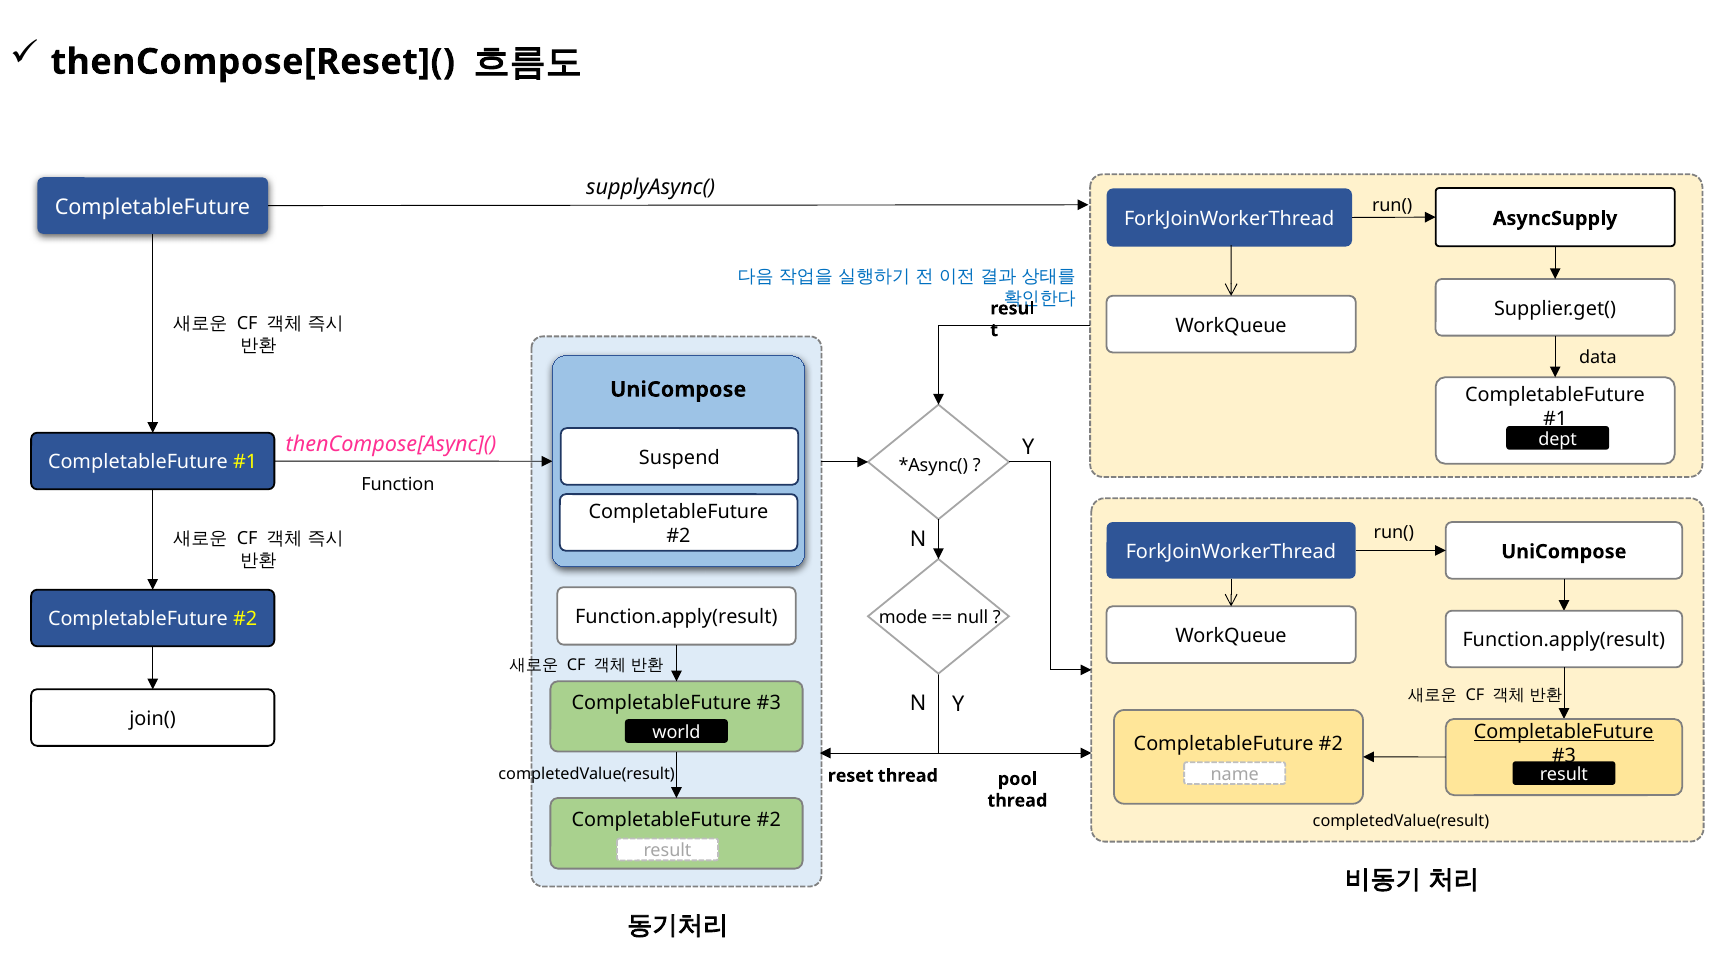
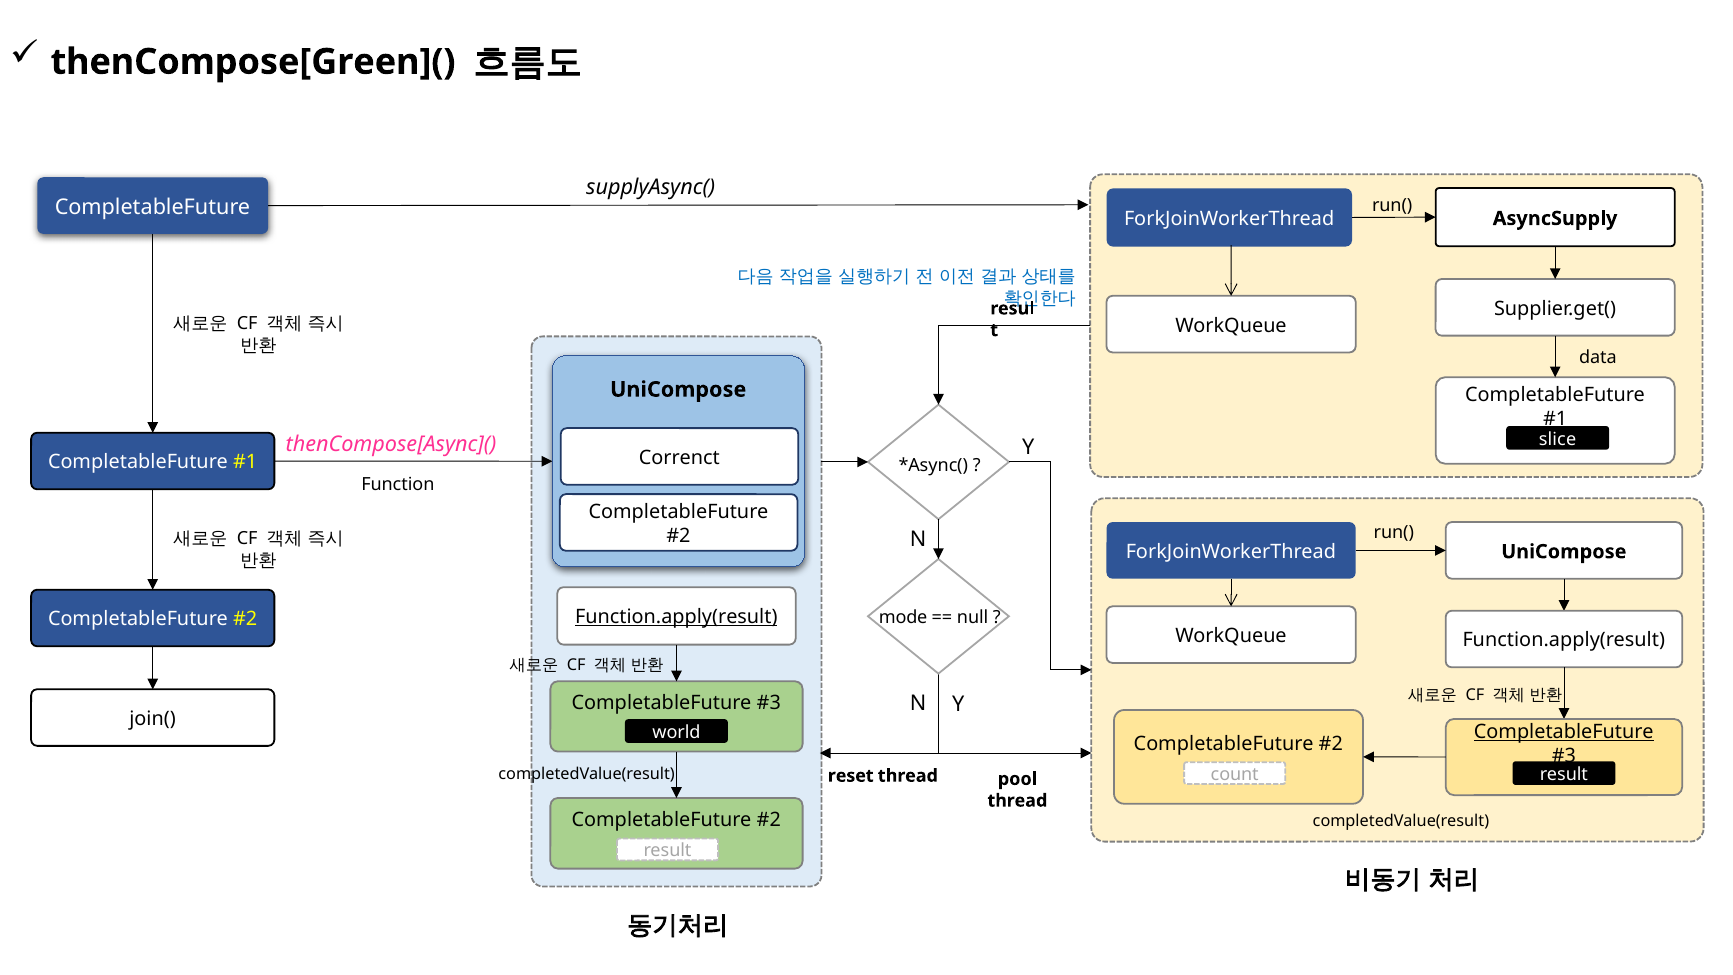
thenCompose[Reset](: thenCompose[Reset]( -> thenCompose[Green](
dept: dept -> slice
Suspend: Suspend -> Correnct
Function.apply(result at (676, 617) underline: none -> present
name: name -> count
